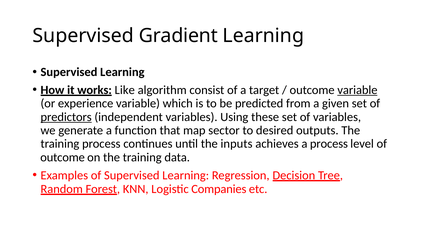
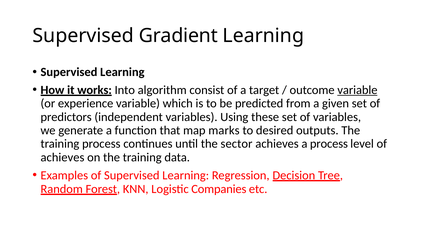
Like: Like -> Into
predictors underline: present -> none
sector: sector -> marks
inputs: inputs -> sector
outcome at (63, 157): outcome -> achieves
